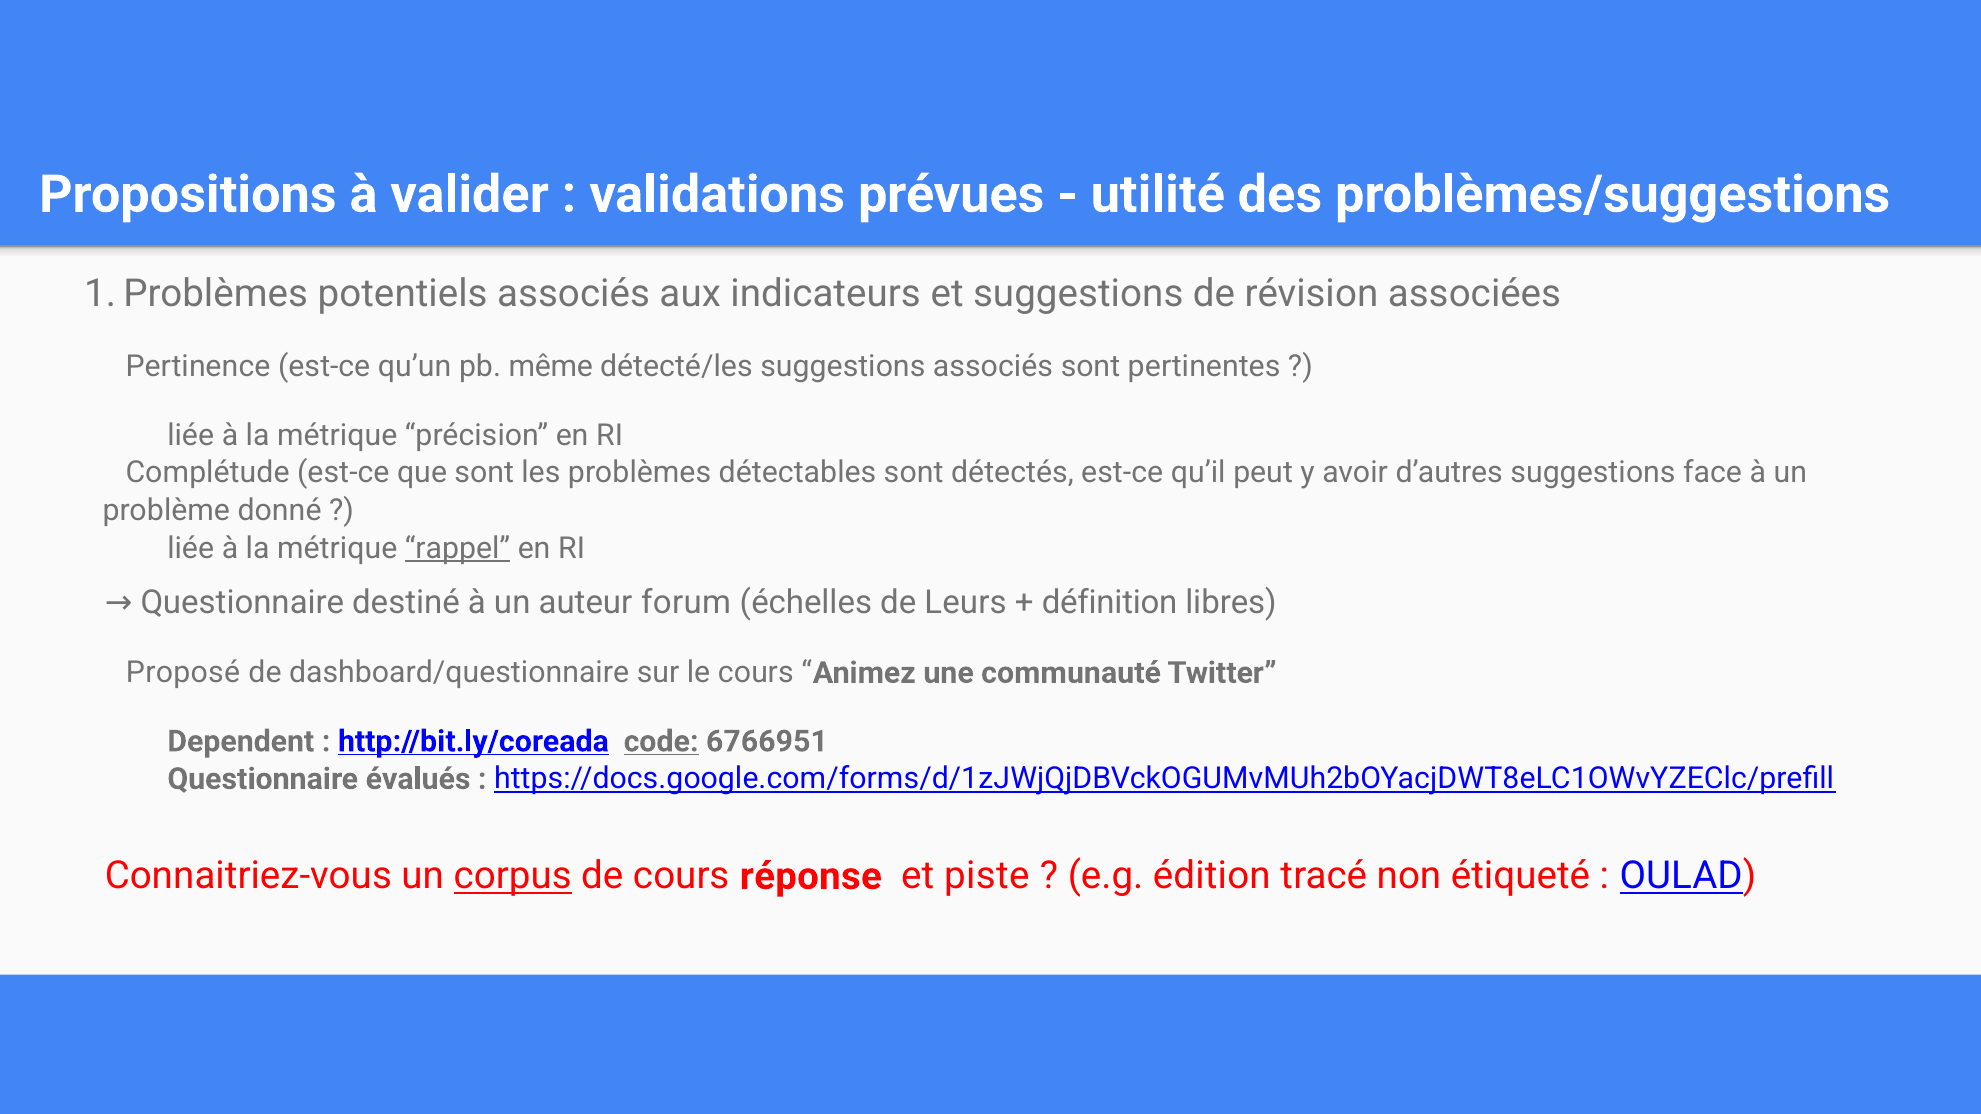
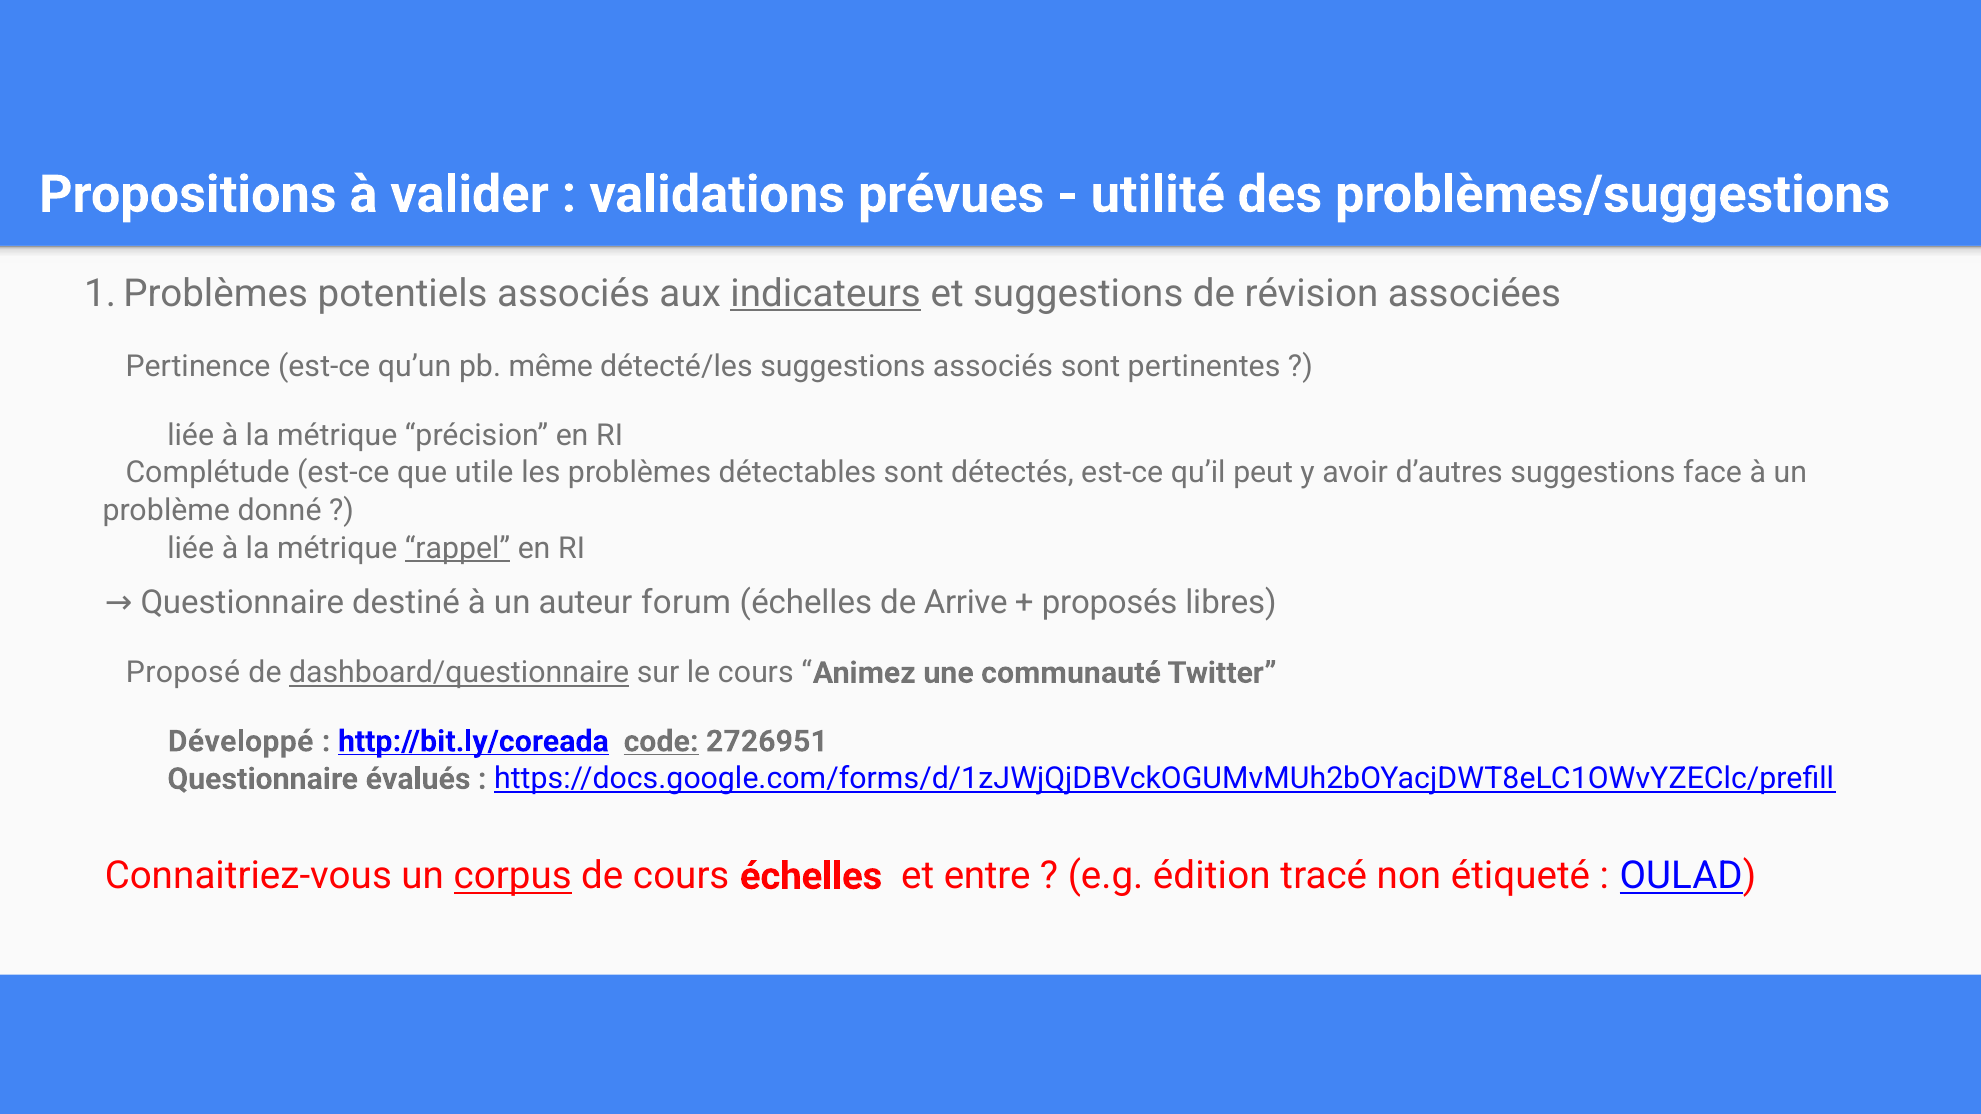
indicateurs underline: none -> present
que sont: sont -> utile
Leurs: Leurs -> Arrive
définition: définition -> proposés
dashboard/questionnaire underline: none -> present
Dependent: Dependent -> Développé
6766951: 6766951 -> 2726951
cours réponse: réponse -> échelles
piste: piste -> entre
